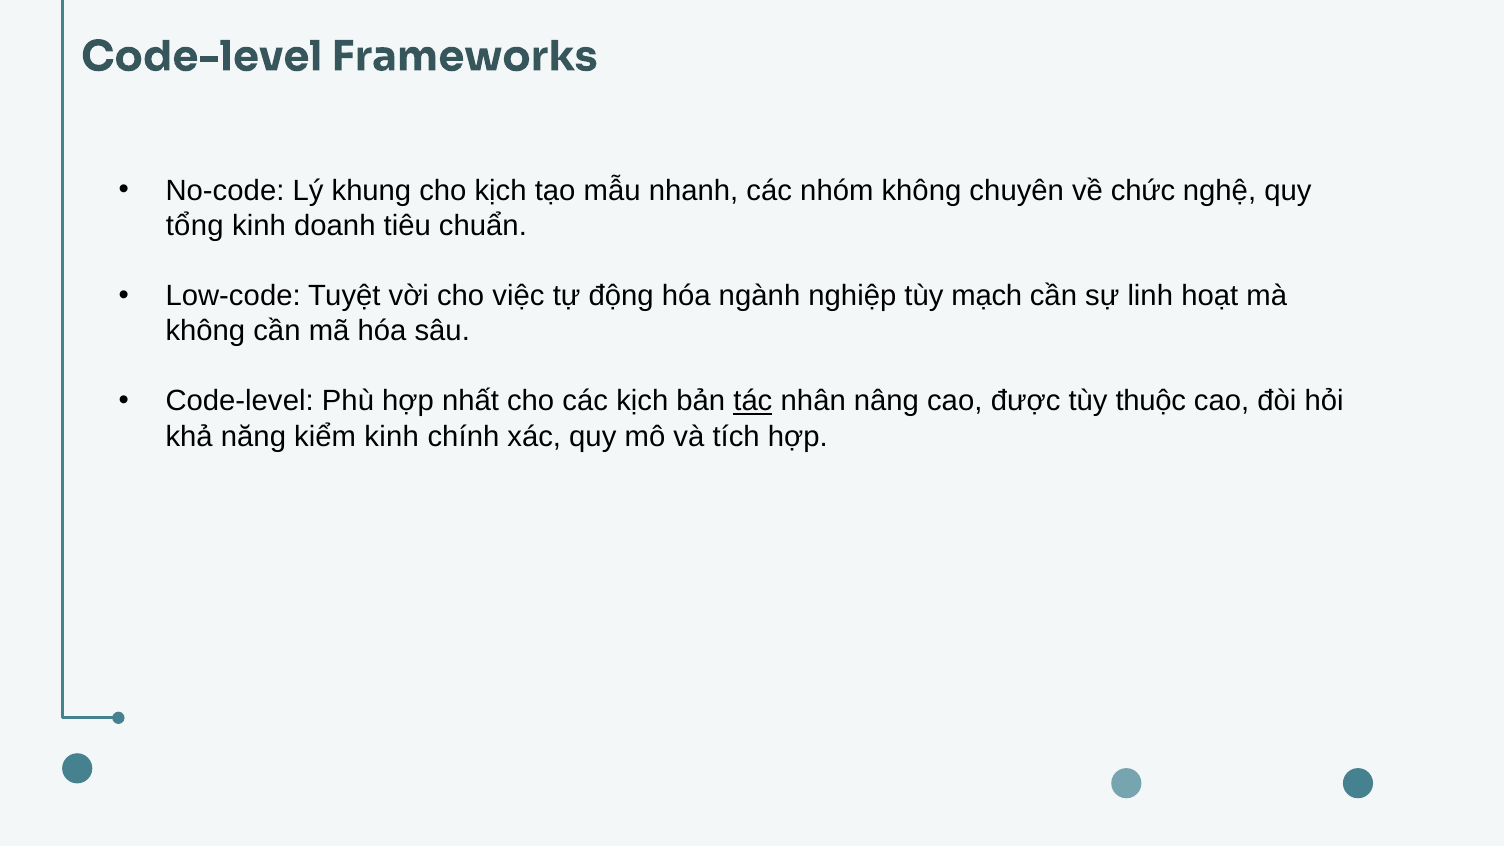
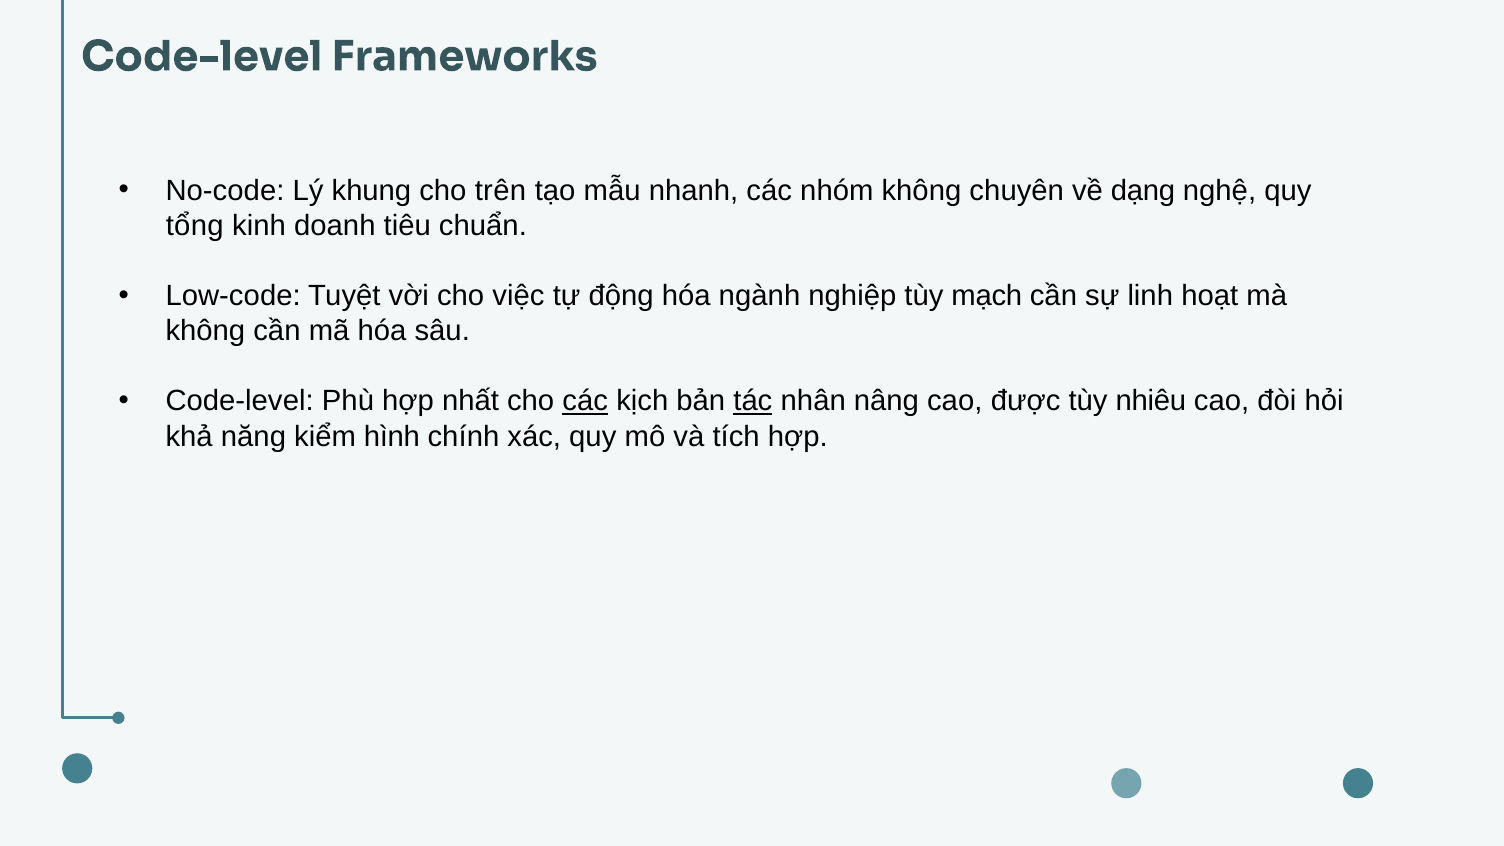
cho kịch: kịch -> trên
chức: chức -> dạng
các at (585, 401) underline: none -> present
thuộc: thuộc -> nhiêu
kiểm kinh: kinh -> hình
